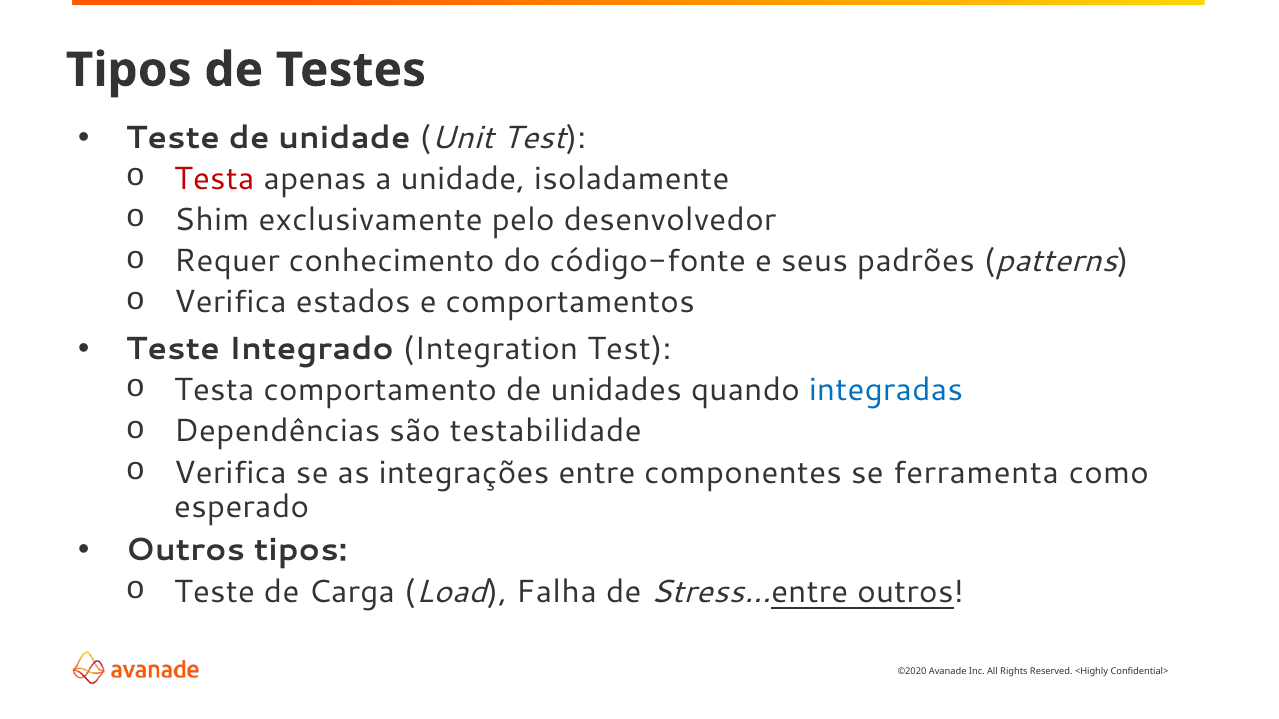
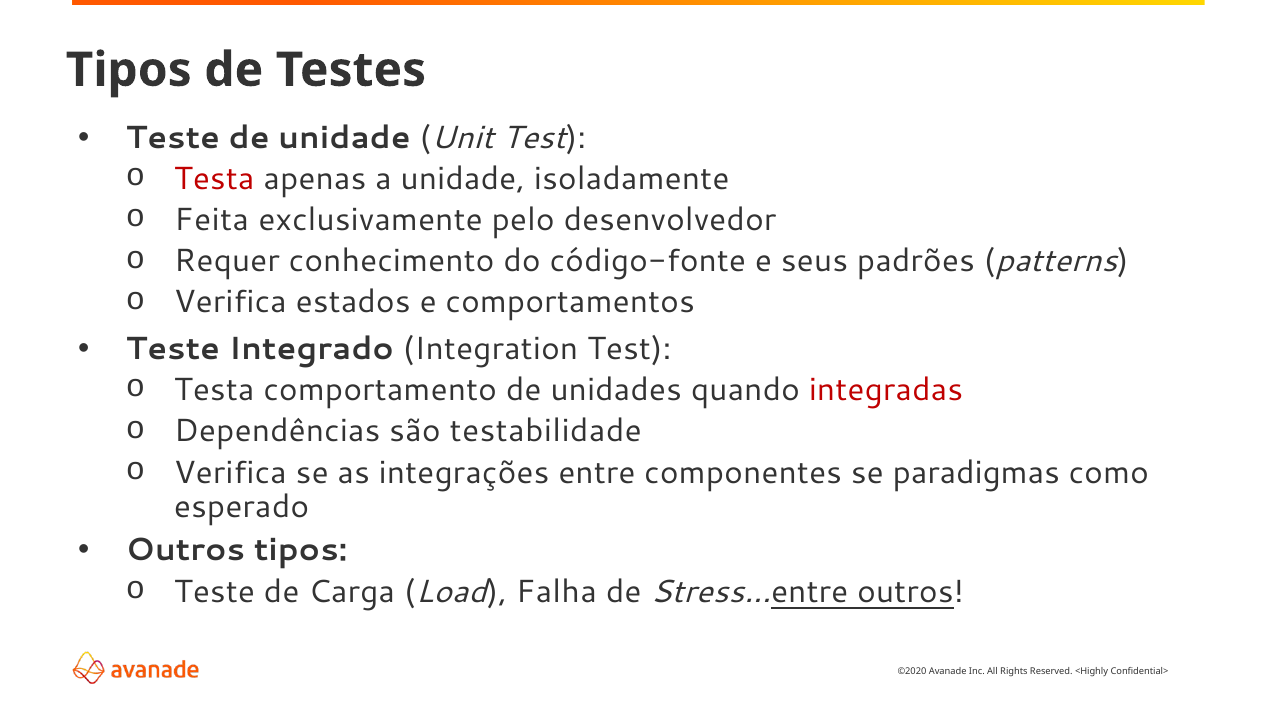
Shim: Shim -> Feita
integradas colour: blue -> red
ferramenta: ferramenta -> paradigmas
